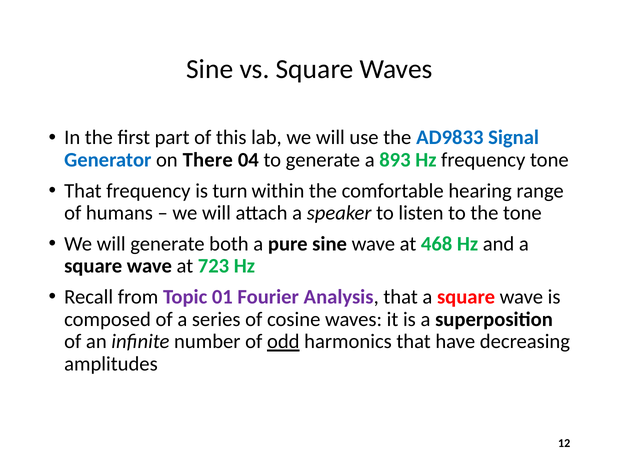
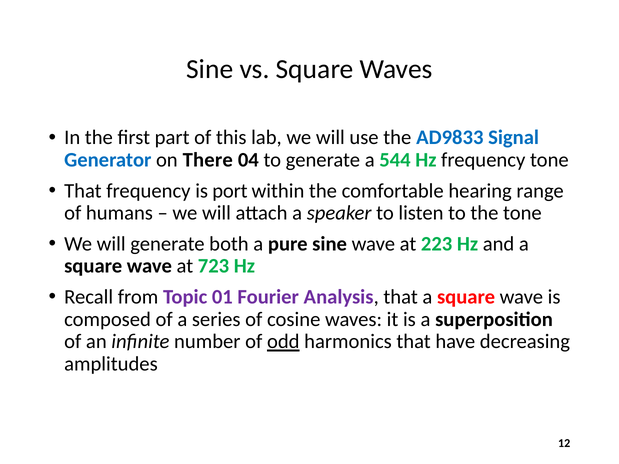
893: 893 -> 544
turn: turn -> port
468: 468 -> 223
